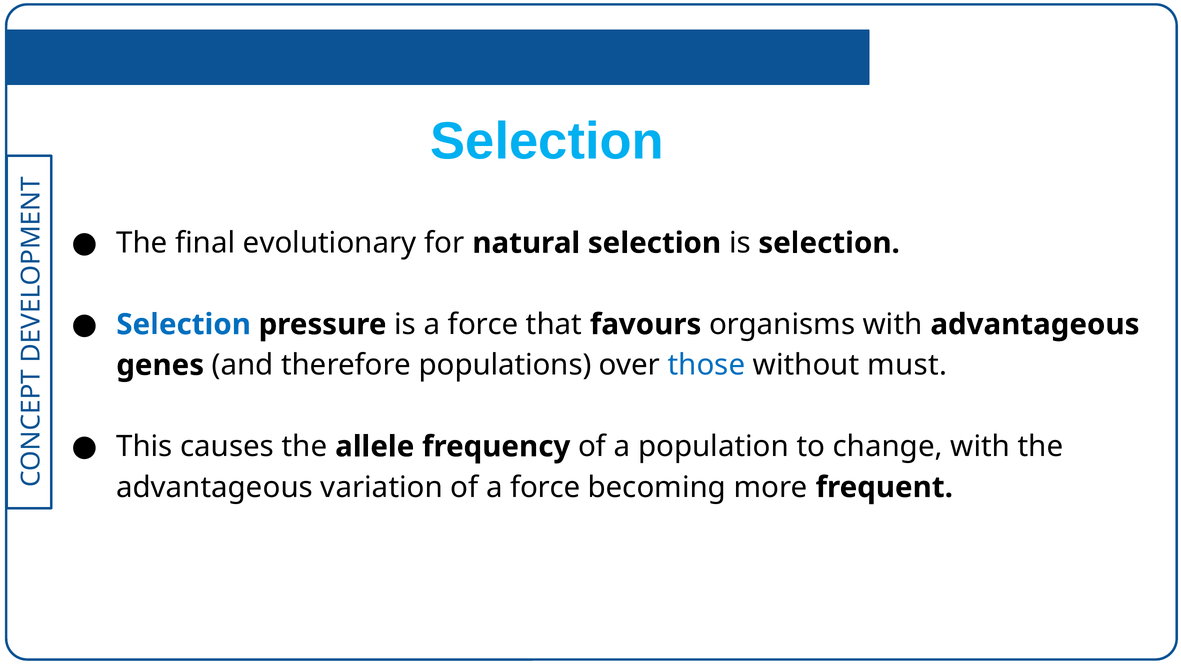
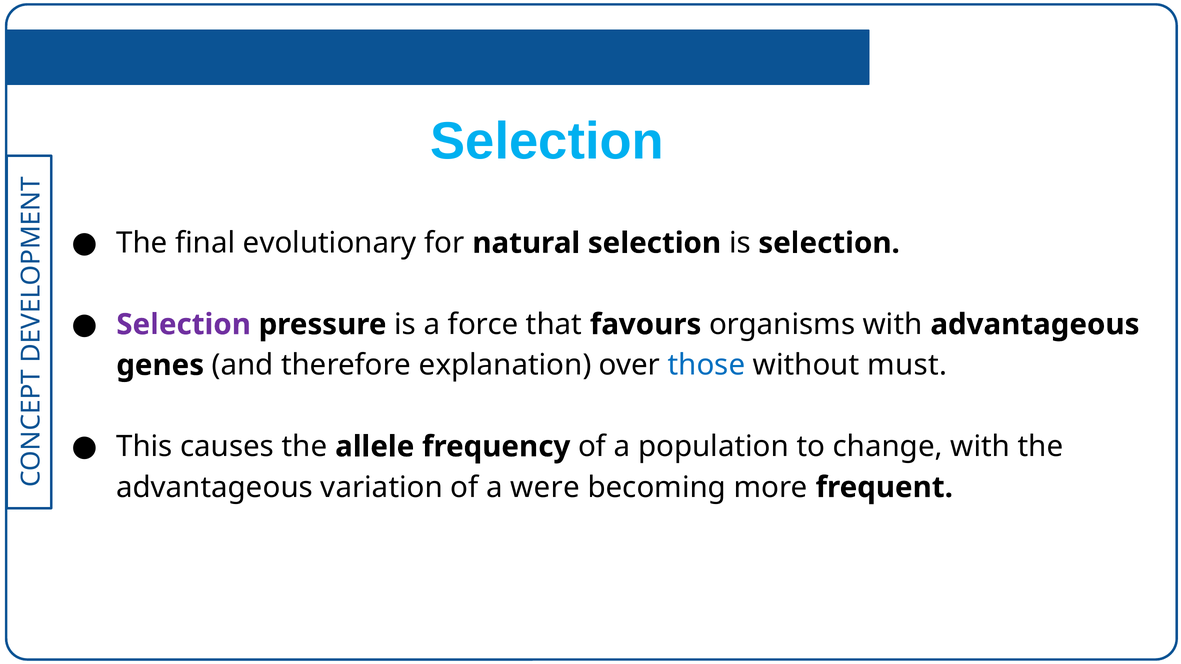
Selection at (184, 325) colour: blue -> purple
populations: populations -> explanation
of a force: force -> were
